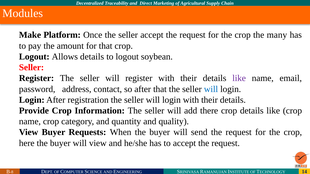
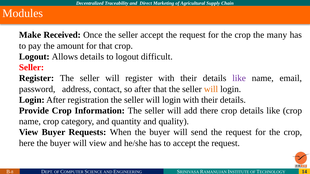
Platform: Platform -> Received
soybean: soybean -> difficult
will at (211, 89) colour: blue -> orange
